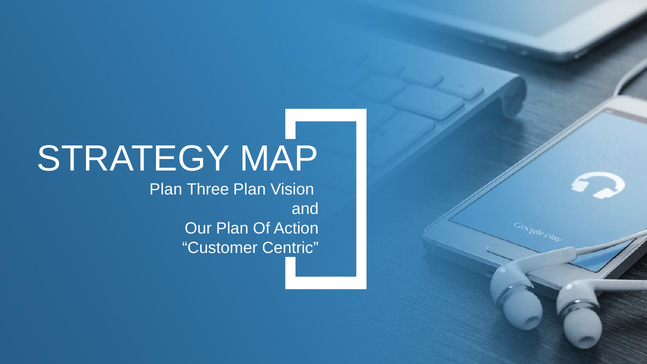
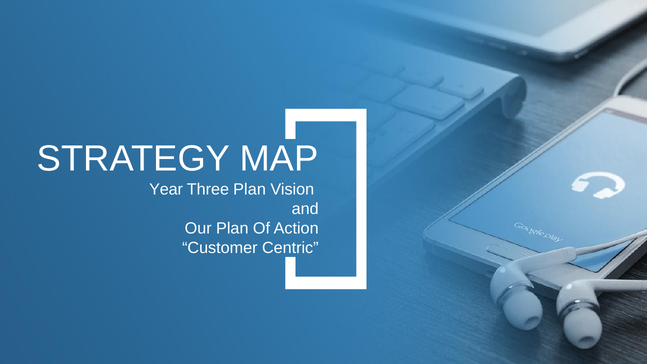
Plan at (166, 189): Plan -> Year
